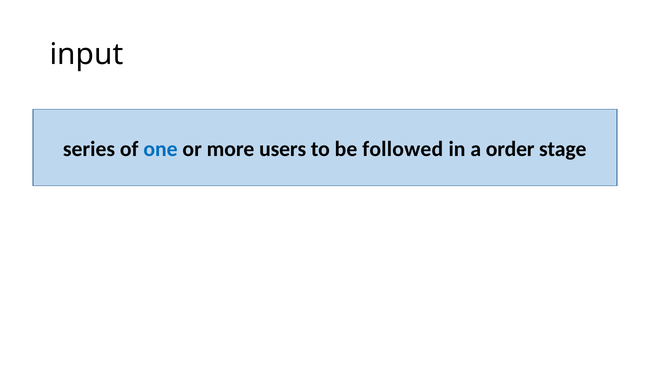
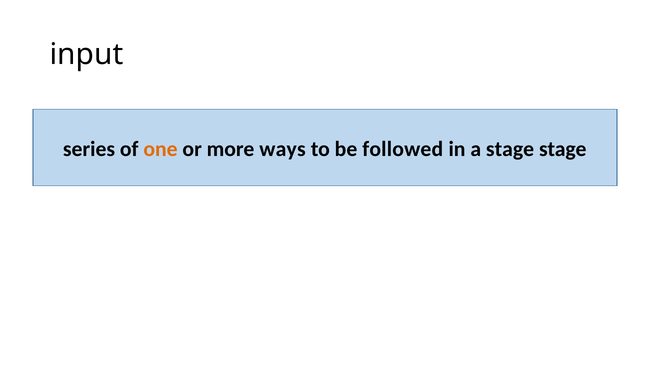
one colour: blue -> orange
users: users -> ways
a order: order -> stage
